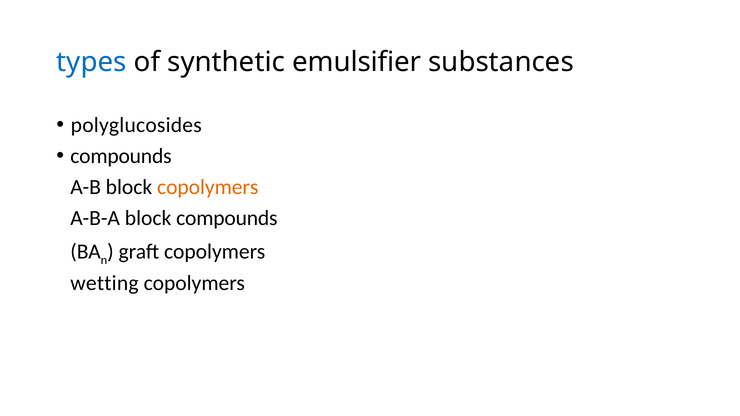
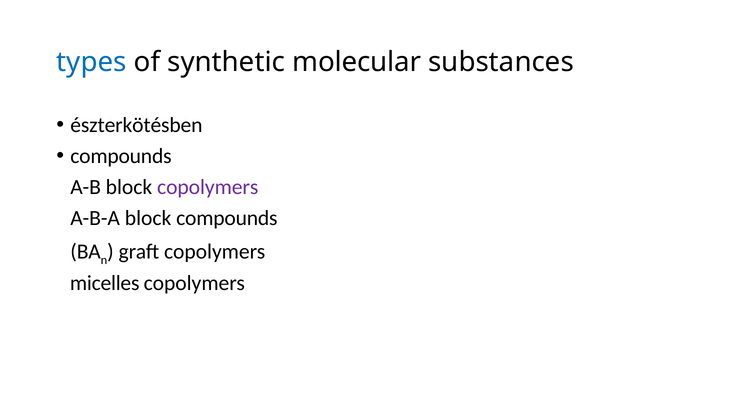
emulsifier: emulsifier -> molecular
polyglucosides: polyglucosides -> észterkötésben
copolymers at (208, 187) colour: orange -> purple
wetting: wetting -> micelles
